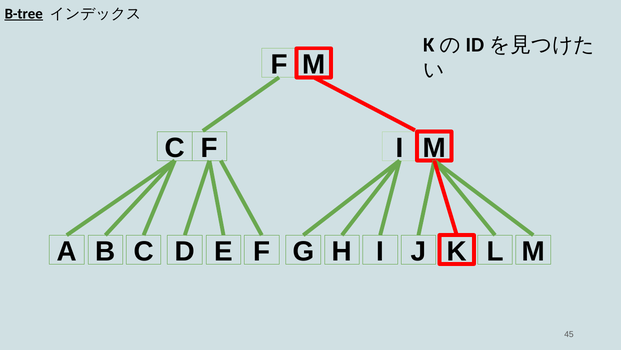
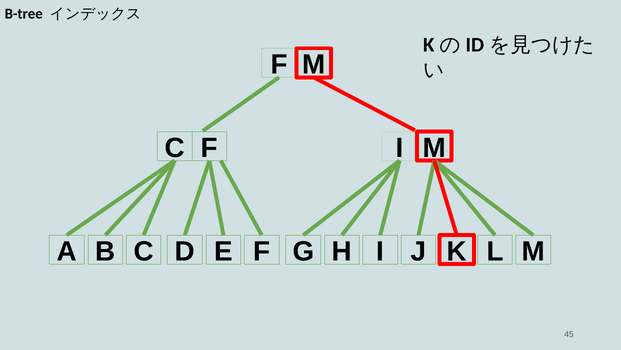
B-tree underline: present -> none
